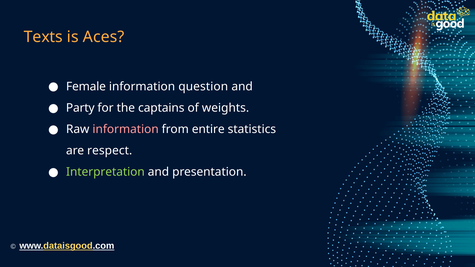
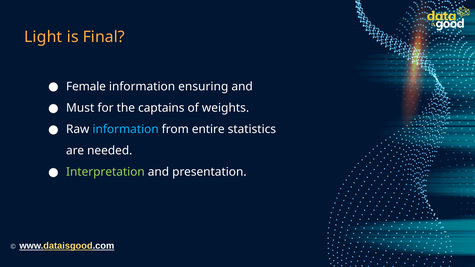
Texts: Texts -> Light
Aces: Aces -> Final
question: question -> ensuring
Party: Party -> Must
information at (126, 129) colour: pink -> light blue
respect: respect -> needed
